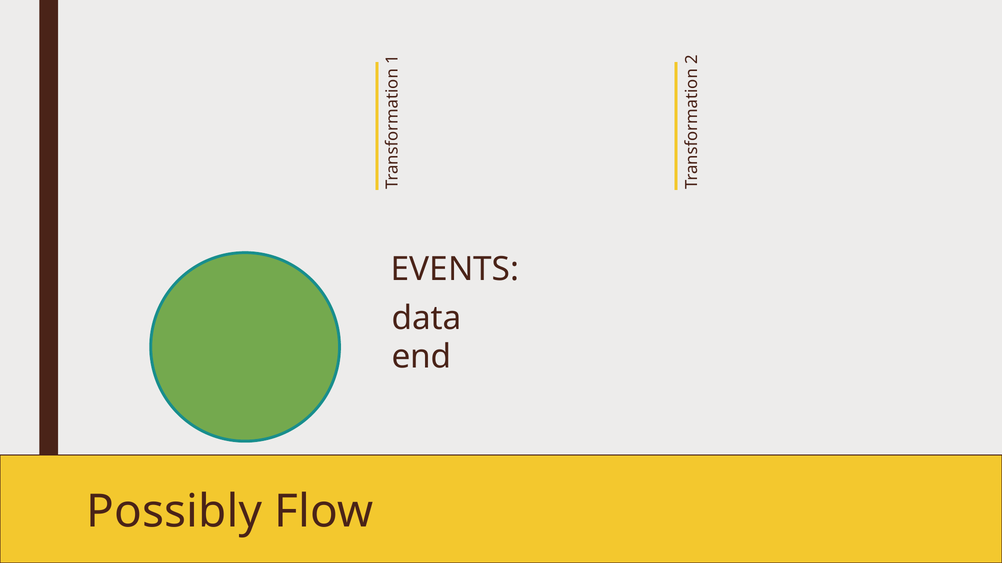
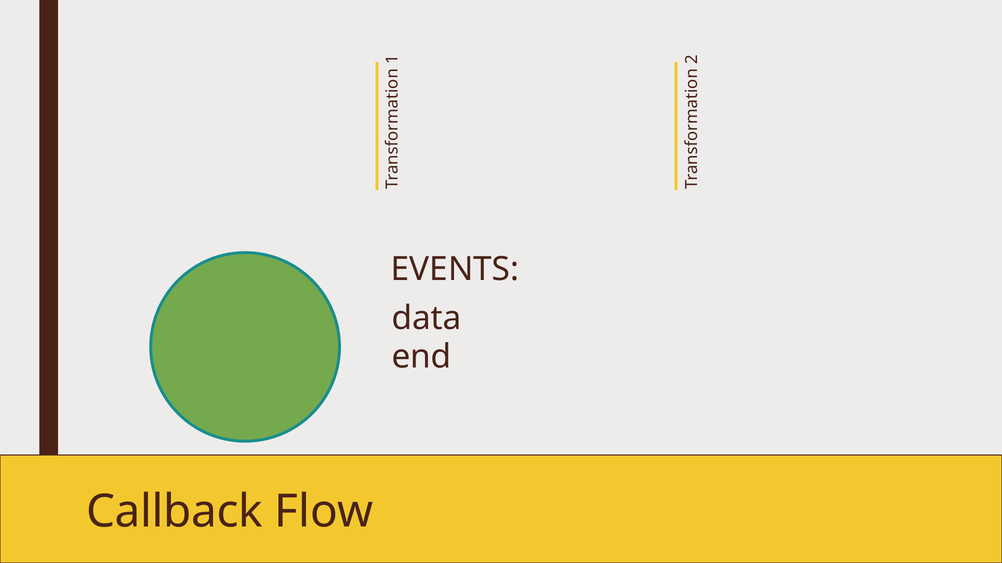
Possibly: Possibly -> Callback
